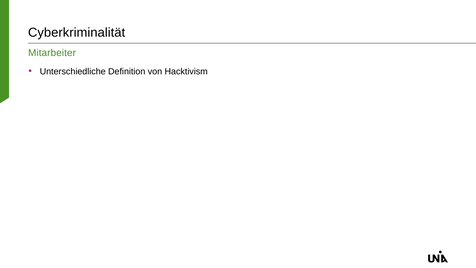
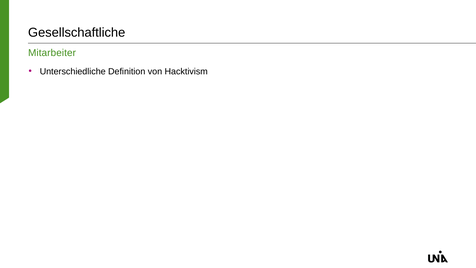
Cyberkriminalität: Cyberkriminalität -> Gesellschaftliche
